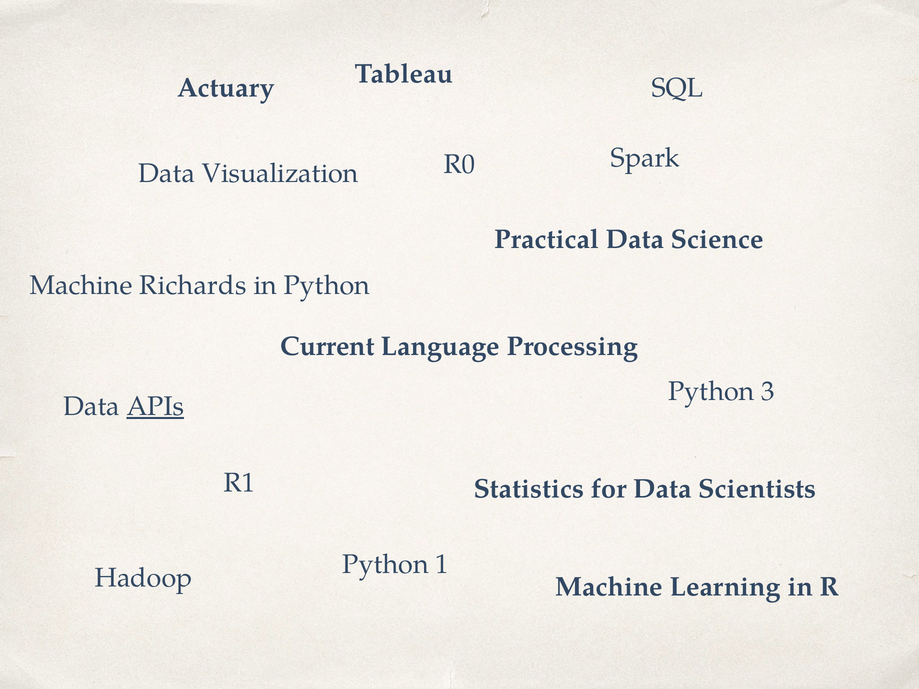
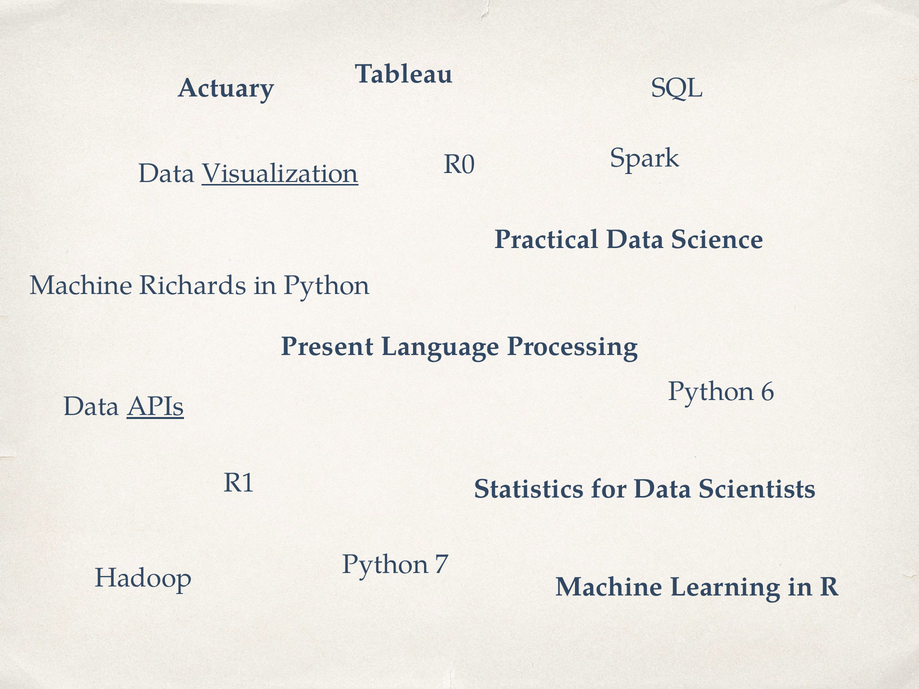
Visualization underline: none -> present
Current: Current -> Present
3: 3 -> 6
1: 1 -> 7
